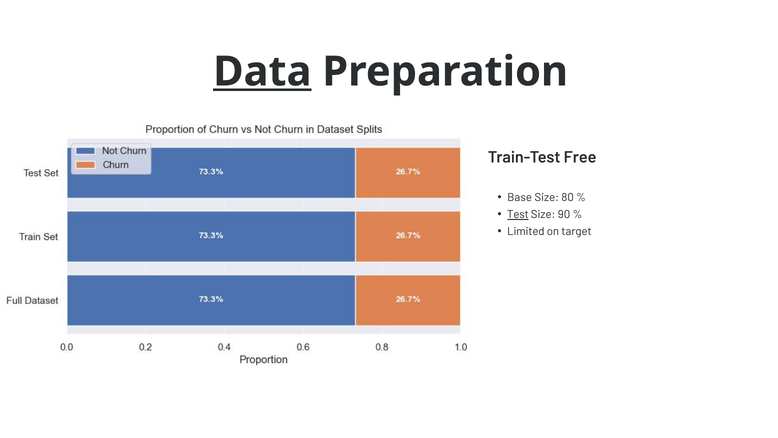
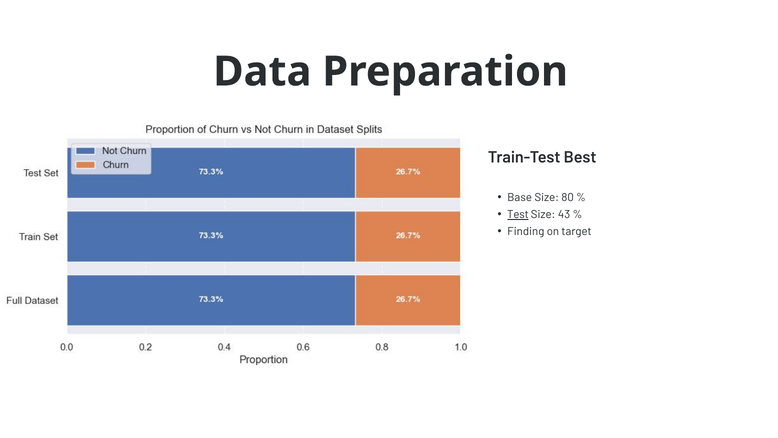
Data underline: present -> none
Free: Free -> Best
90: 90 -> 43
Limited: Limited -> Finding
